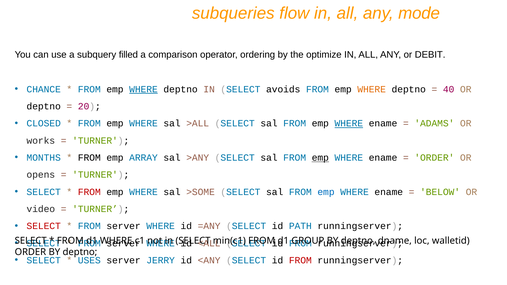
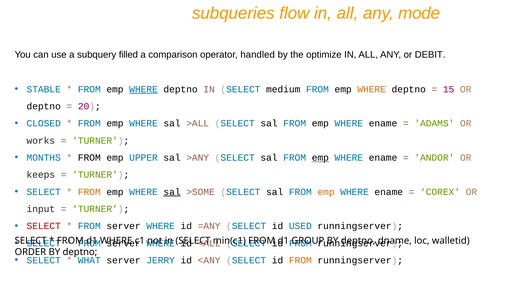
ordering: ordering -> handled
CHANCE: CHANCE -> STABLE
avoids: avoids -> medium
40: 40 -> 15
WHERE at (349, 124) underline: present -> none
ARRAY: ARRAY -> UPPER
ORDER at (434, 158): ORDER -> ANDOR
opens: opens -> keeps
FROM at (89, 192) colour: red -> orange
sal at (172, 192) underline: none -> present
emp at (326, 192) colour: blue -> orange
BELOW: BELOW -> COREX
video: video -> input
PATH: PATH -> USED
USES: USES -> WHAT
FROM at (300, 260) colour: red -> orange
